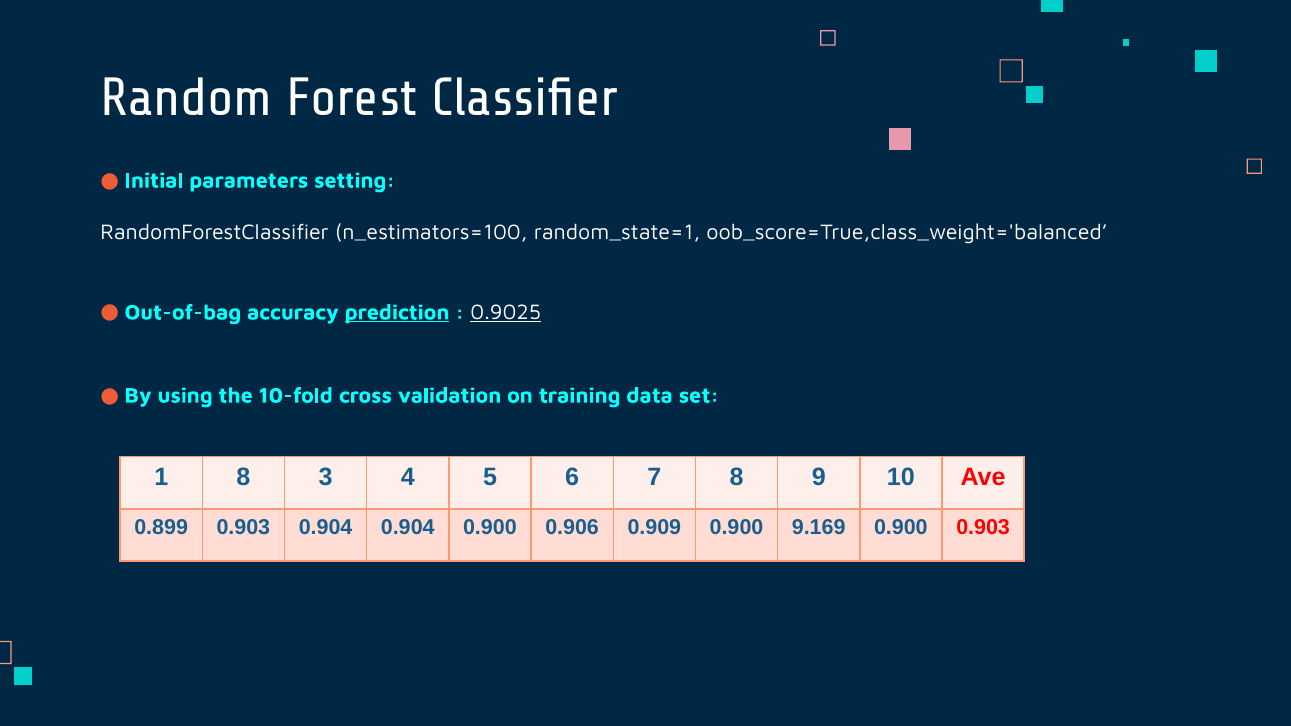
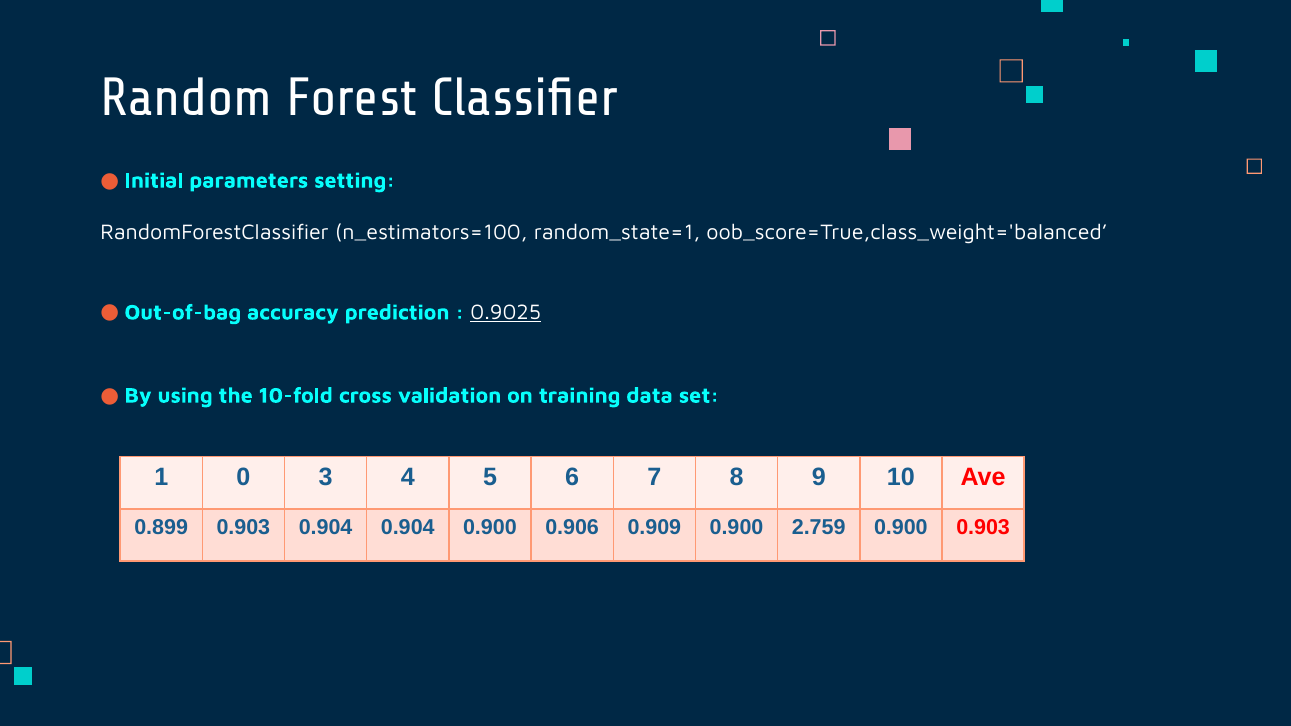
prediction underline: present -> none
1 8: 8 -> 0
9.169: 9.169 -> 2.759
